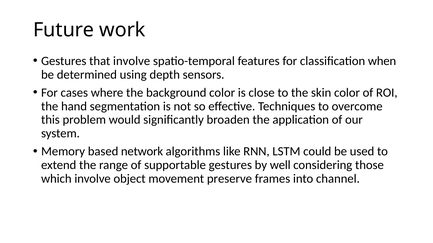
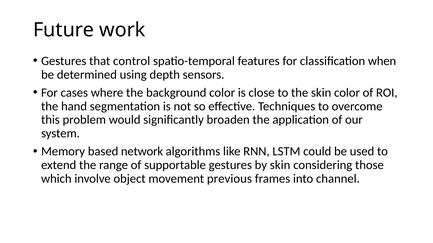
that involve: involve -> control
by well: well -> skin
preserve: preserve -> previous
